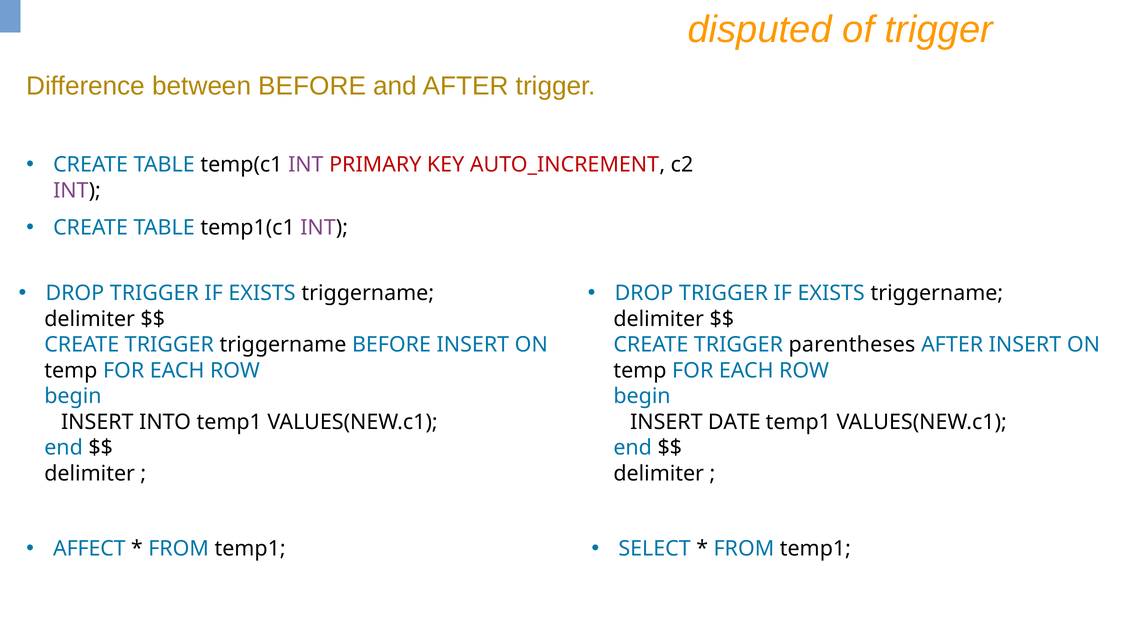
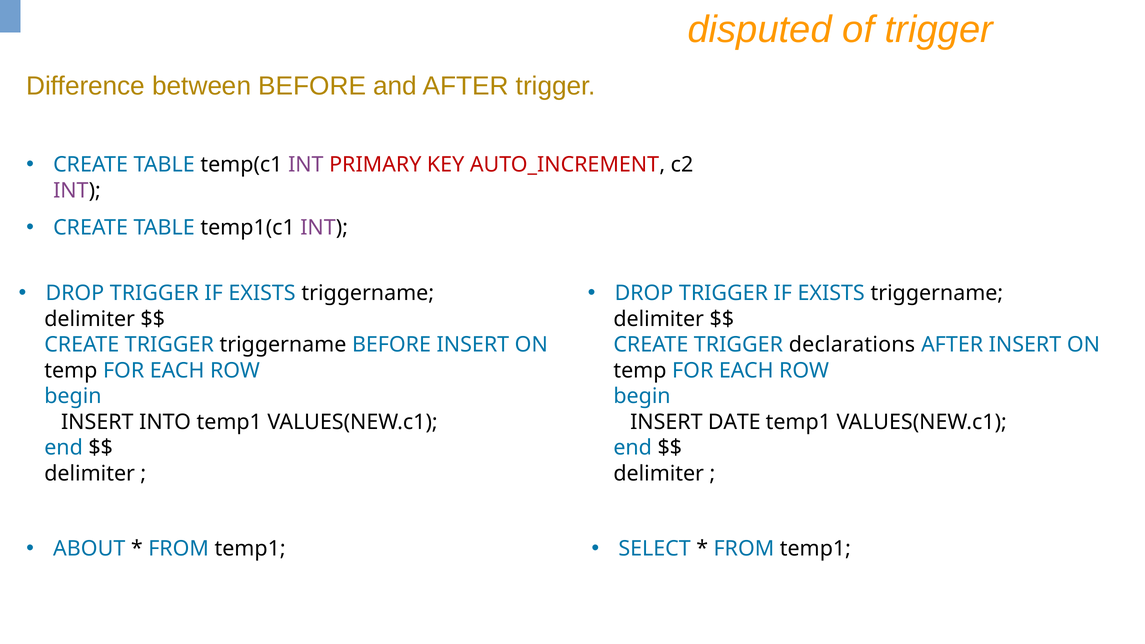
parentheses: parentheses -> declarations
AFFECT: AFFECT -> ABOUT
